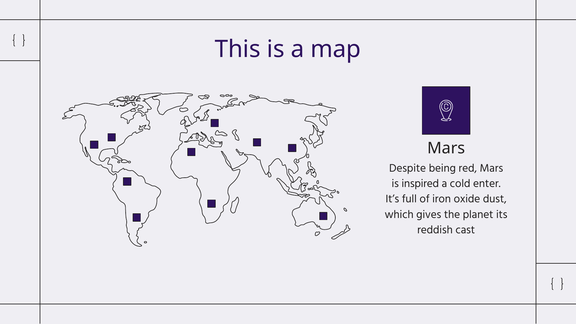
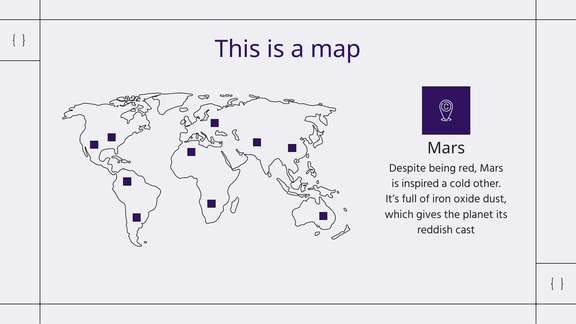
enter: enter -> other
